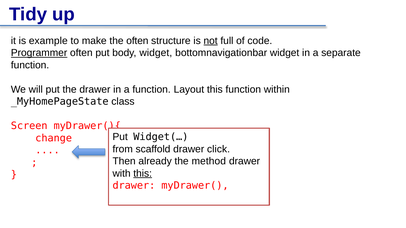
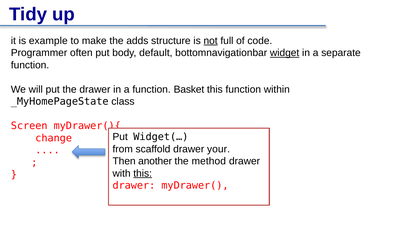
the often: often -> adds
Programmer underline: present -> none
body widget: widget -> default
widget at (285, 53) underline: none -> present
Layout: Layout -> Basket
click: click -> your
already: already -> another
